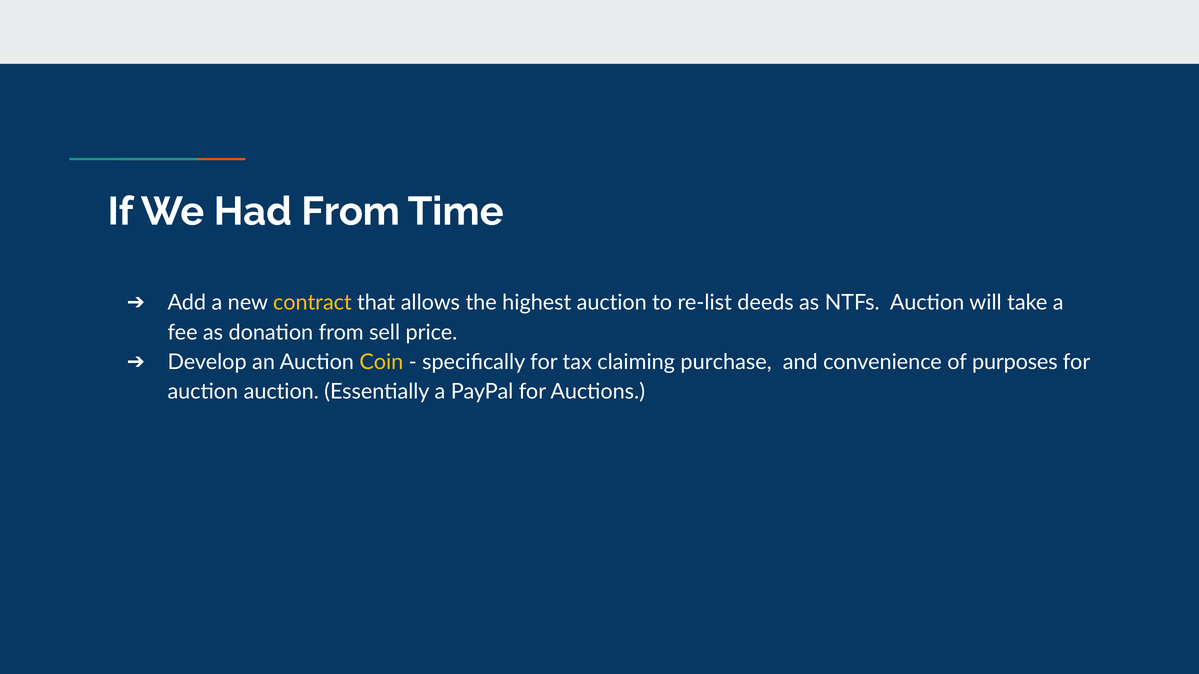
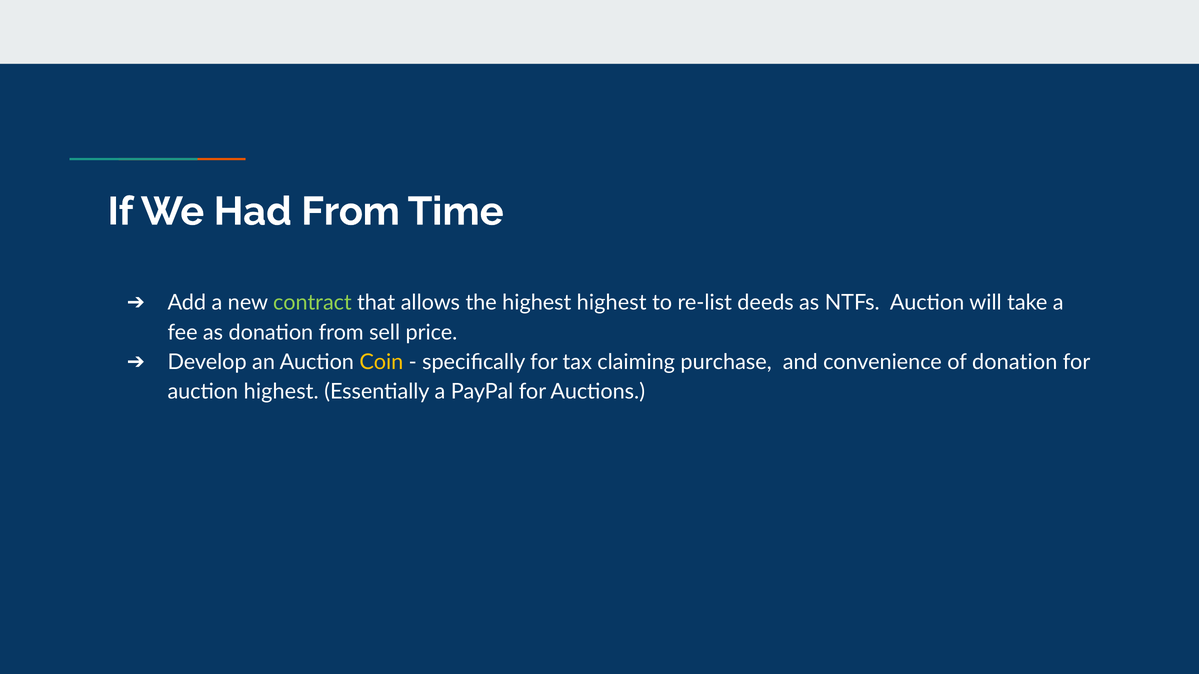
contract colour: yellow -> light green
highest auction: auction -> highest
of purposes: purposes -> donation
auction auction: auction -> highest
